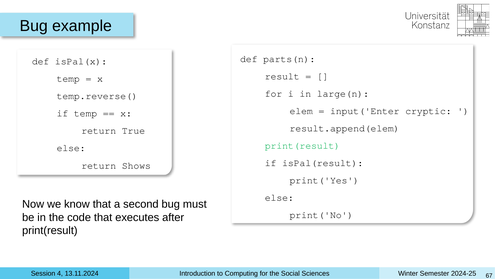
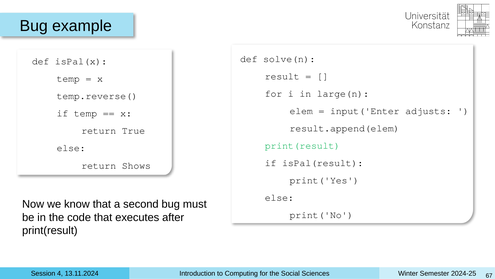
parts(n: parts(n -> solve(n
cryptic: cryptic -> adjusts
